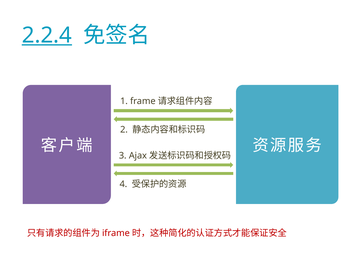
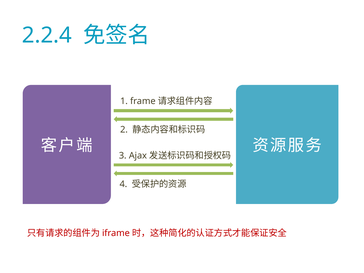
2.2.4 underline: present -> none
